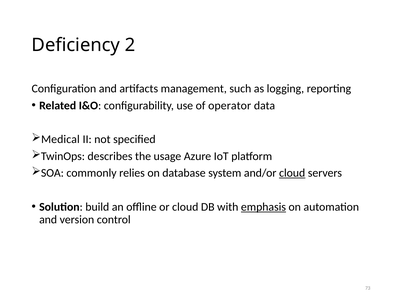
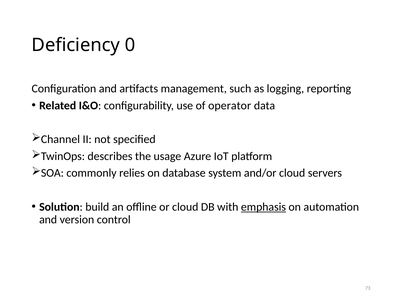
2: 2 -> 0
Medical: Medical -> Channel
cloud at (292, 173) underline: present -> none
